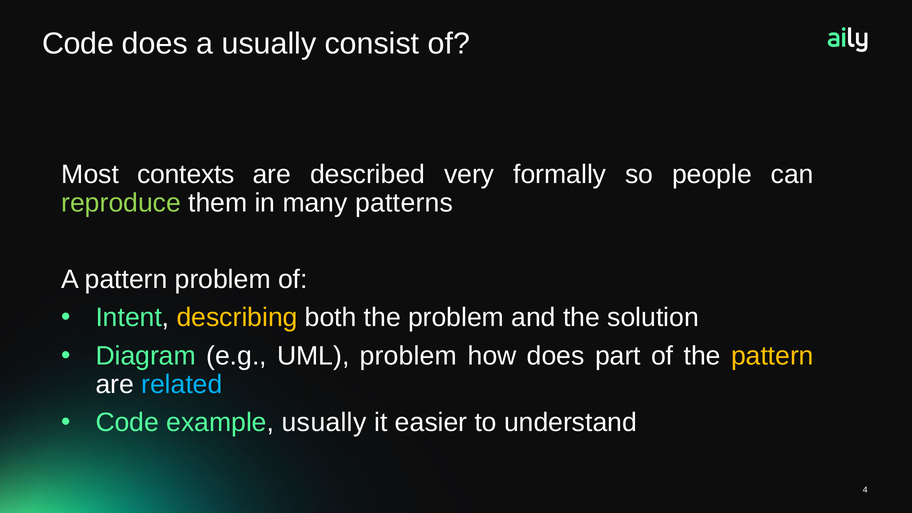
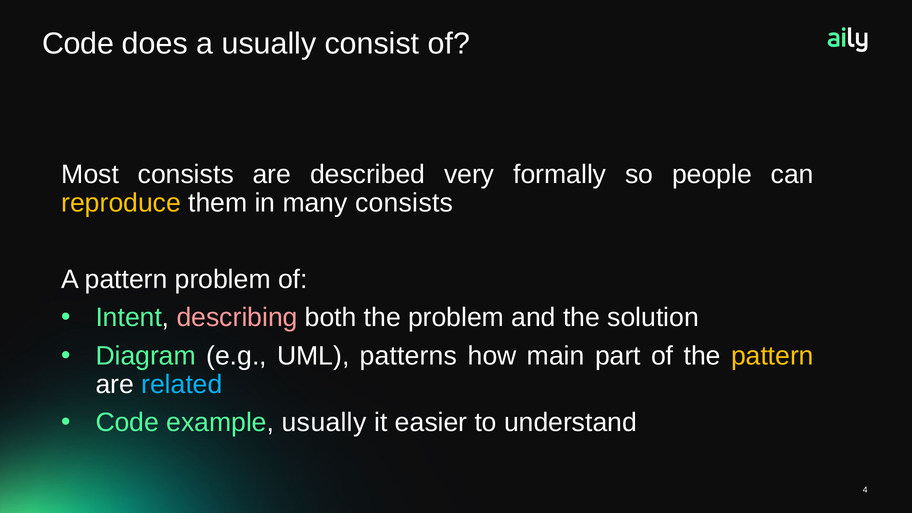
Most contexts: contexts -> consists
reproduce colour: light green -> yellow
many patterns: patterns -> consists
describing colour: yellow -> pink
UML problem: problem -> patterns
how does: does -> main
